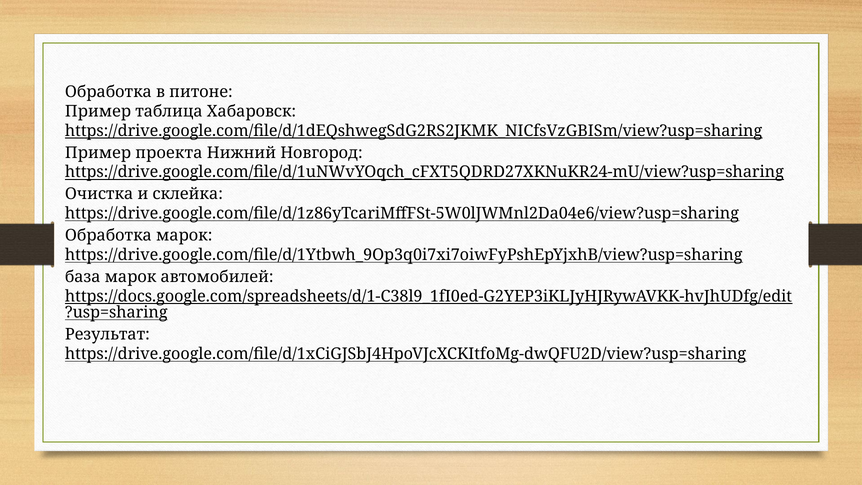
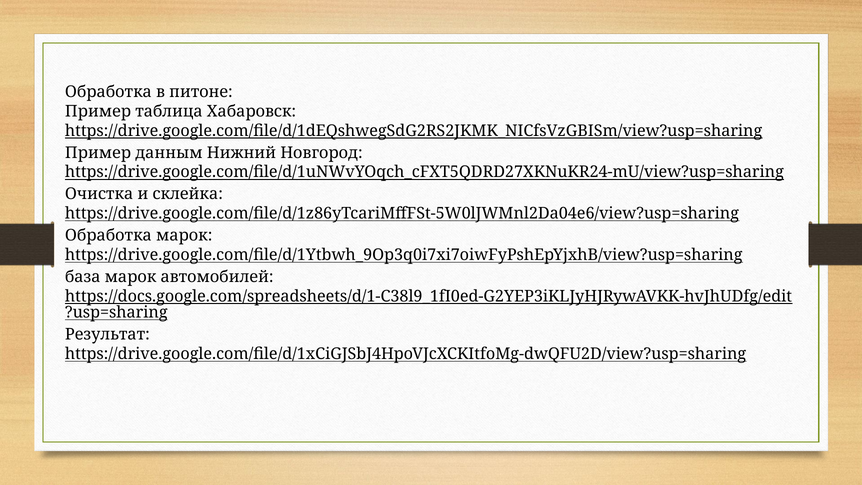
проекта: проекта -> данным
